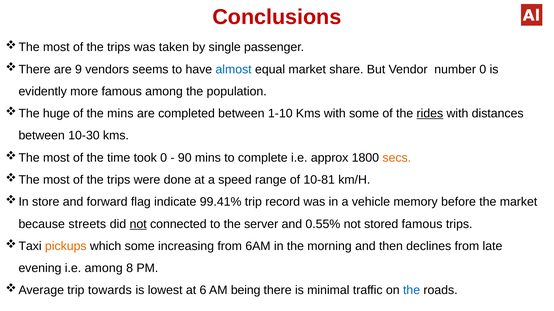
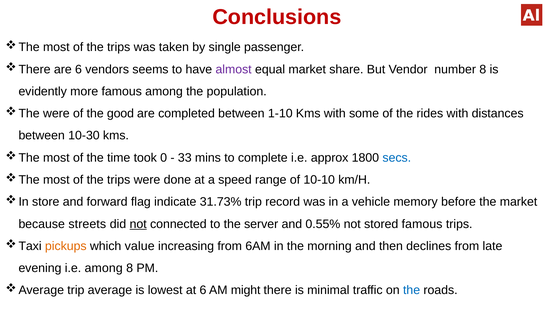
are 9: 9 -> 6
almost colour: blue -> purple
number 0: 0 -> 8
huge at (56, 114): huge -> were
the mins: mins -> good
rides underline: present -> none
90: 90 -> 33
secs colour: orange -> blue
10-81: 10-81 -> 10-10
99.41%: 99.41% -> 31.73%
which some: some -> value
towards: towards -> average
being: being -> might
